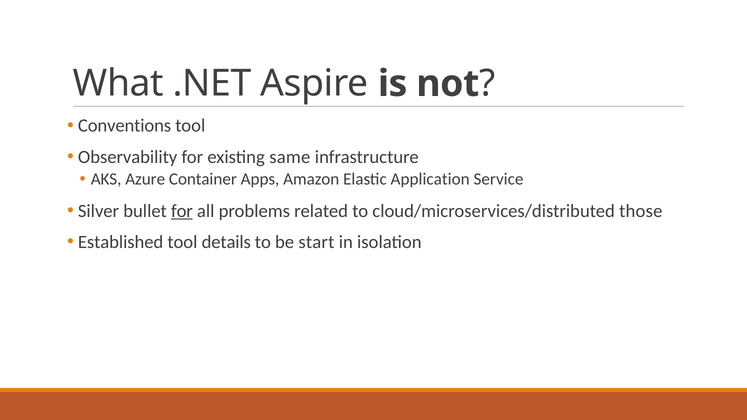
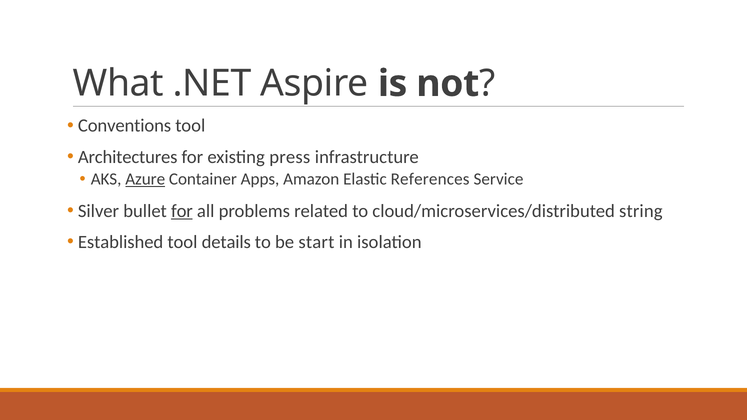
Observability: Observability -> Architectures
same: same -> press
Azure underline: none -> present
Application: Application -> References
those: those -> string
